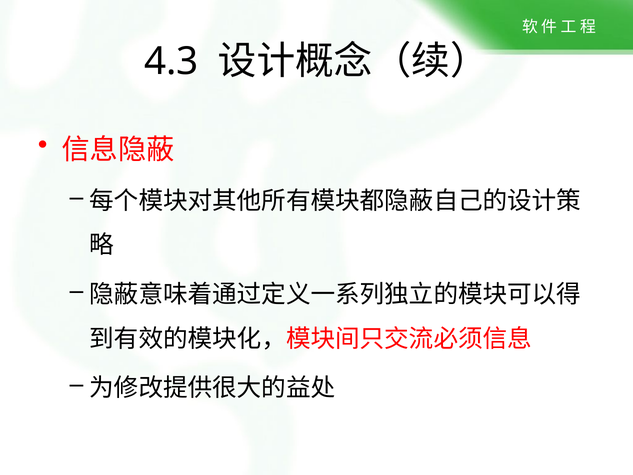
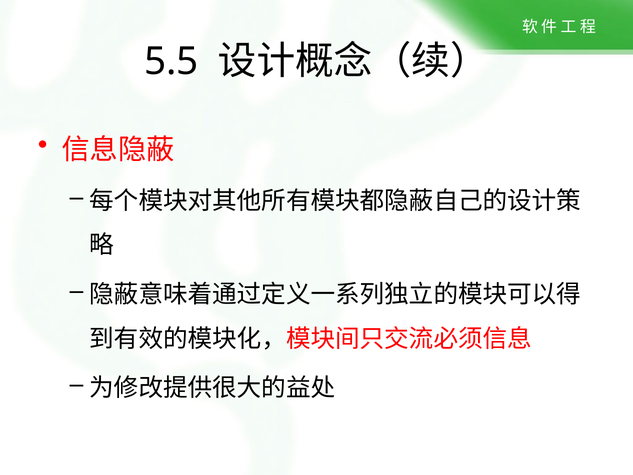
4.3: 4.3 -> 5.5
